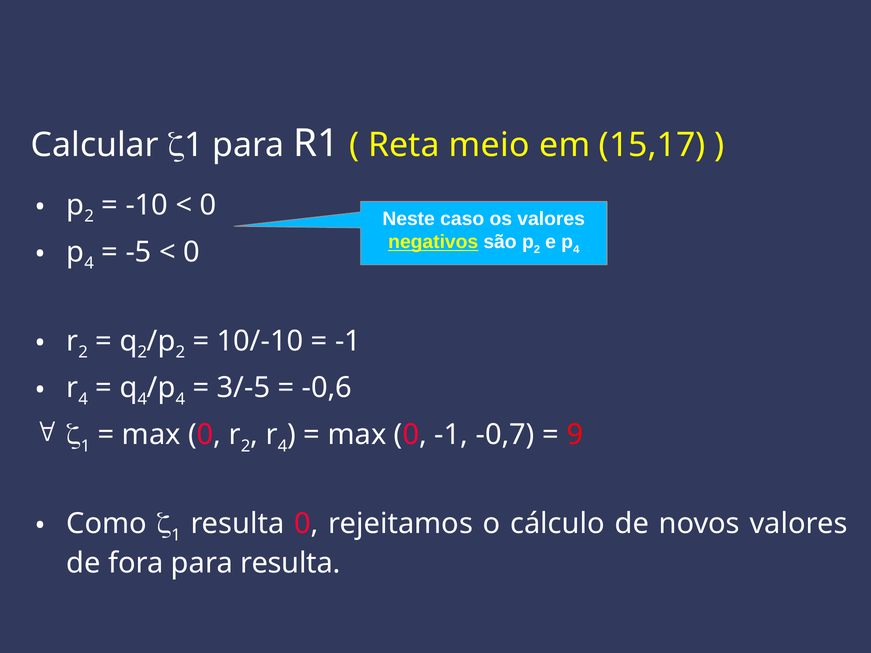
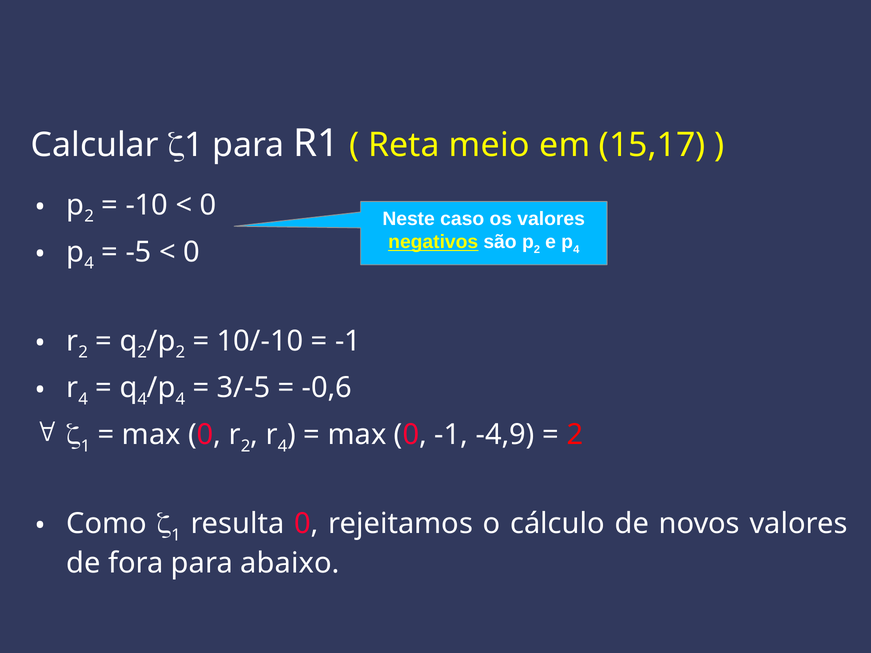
-0,7: -0,7 -> -4,9
9 at (575, 435): 9 -> 2
para resulta: resulta -> abaixo
